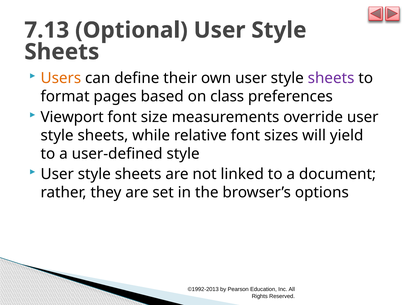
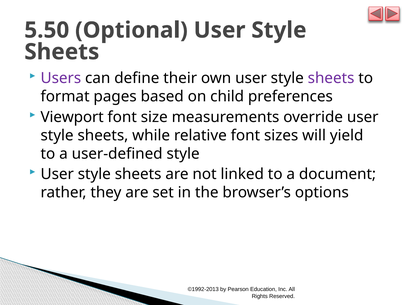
7.13: 7.13 -> 5.50
Users colour: orange -> purple
class: class -> child
